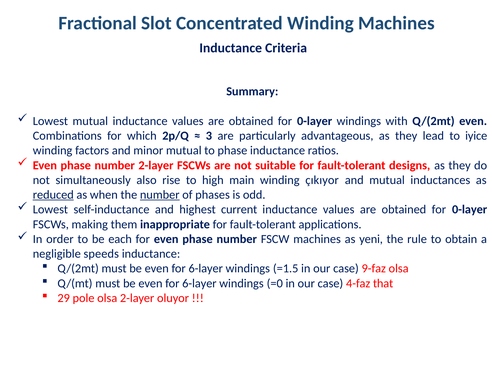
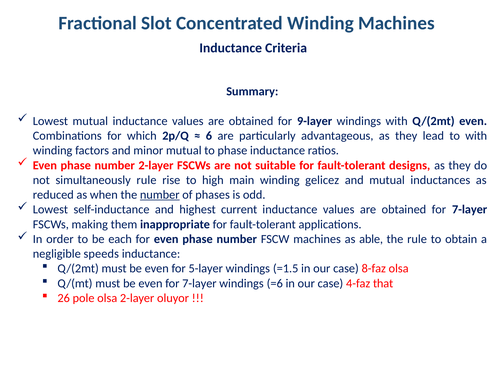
0-layer at (315, 121): 0-layer -> 9-layer
3: 3 -> 6
to iyice: iyice -> with
simultaneously also: also -> rule
çıkıyor: çıkıyor -> gelicez
reduced underline: present -> none
0-layer at (470, 210): 0-layer -> 7-layer
yeni: yeni -> able
6-layer at (206, 269): 6-layer -> 5-layer
9-faz: 9-faz -> 8-faz
6-layer at (199, 283): 6-layer -> 7-layer
=0: =0 -> =6
29: 29 -> 26
